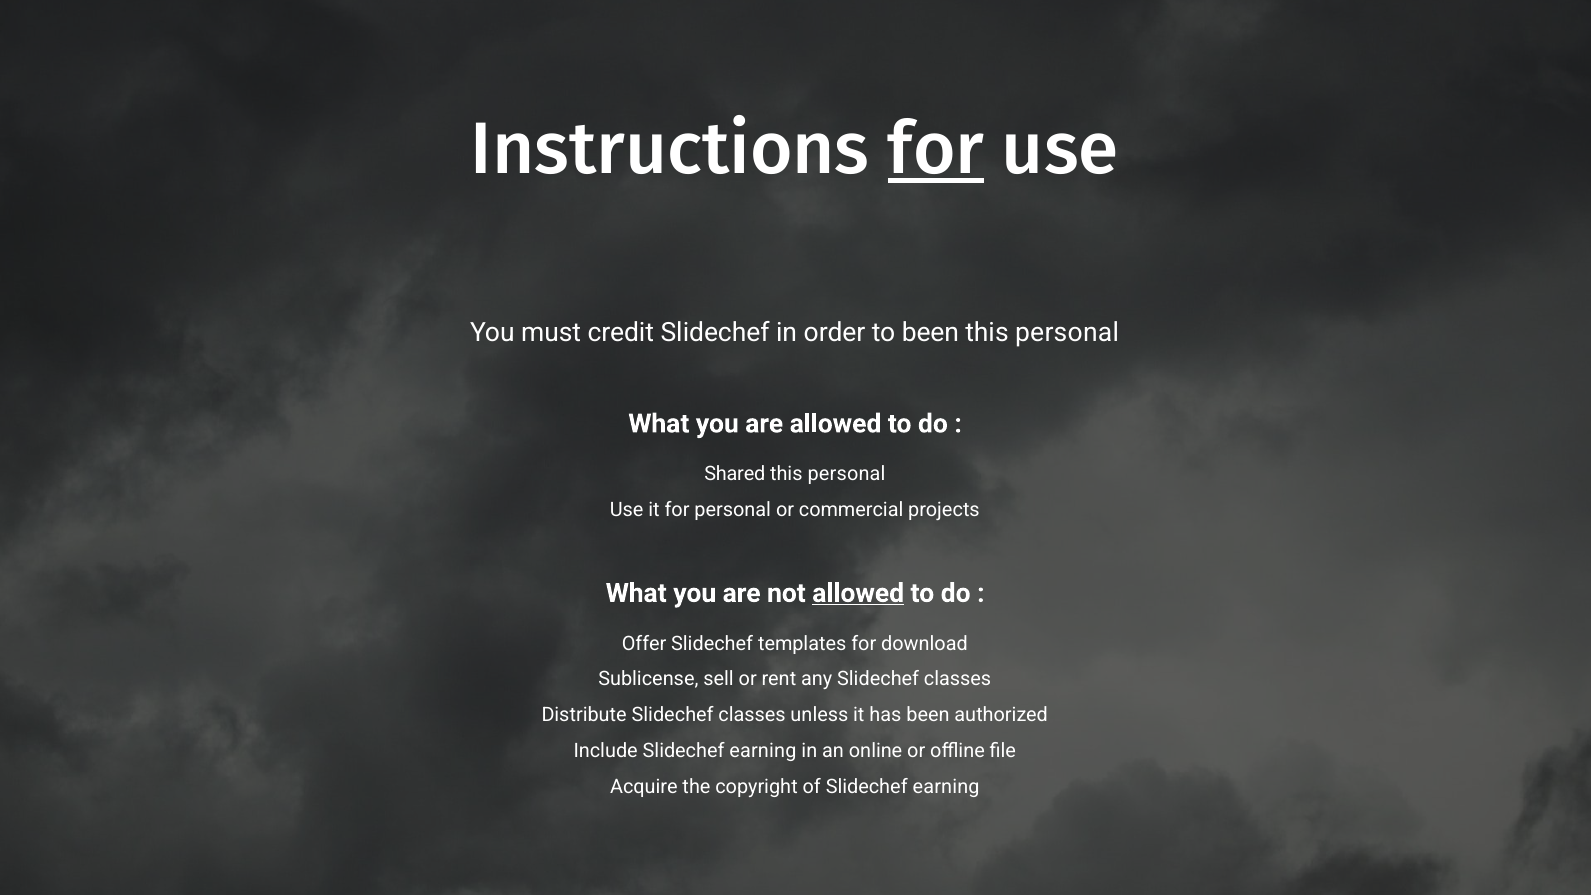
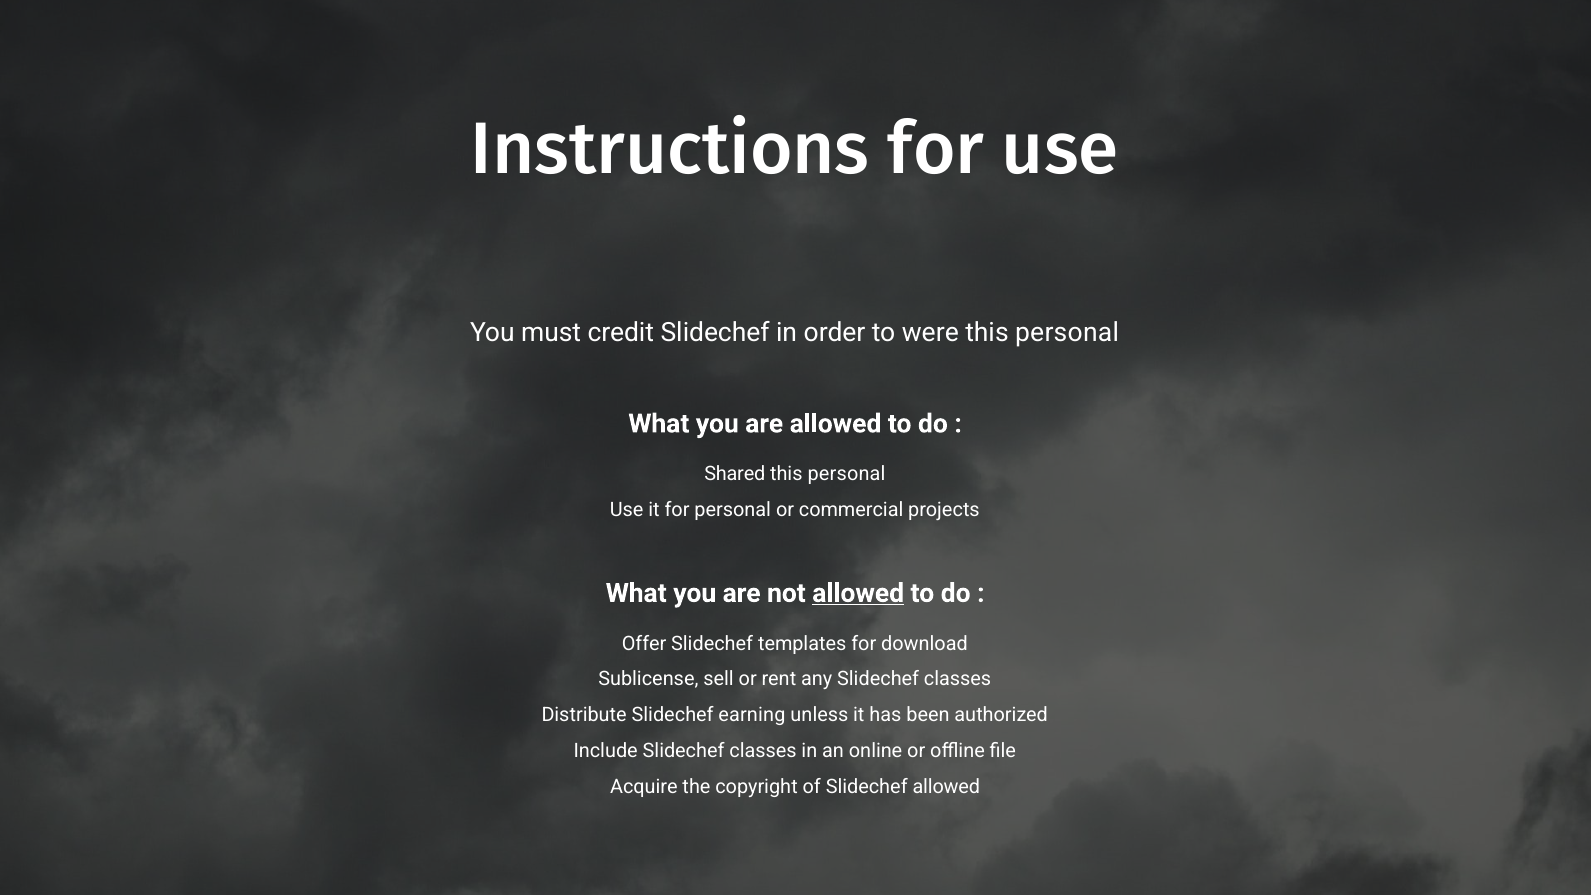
for at (936, 149) underline: present -> none
to been: been -> were
Distribute Slidechef classes: classes -> earning
Include Slidechef earning: earning -> classes
of Slidechef earning: earning -> allowed
